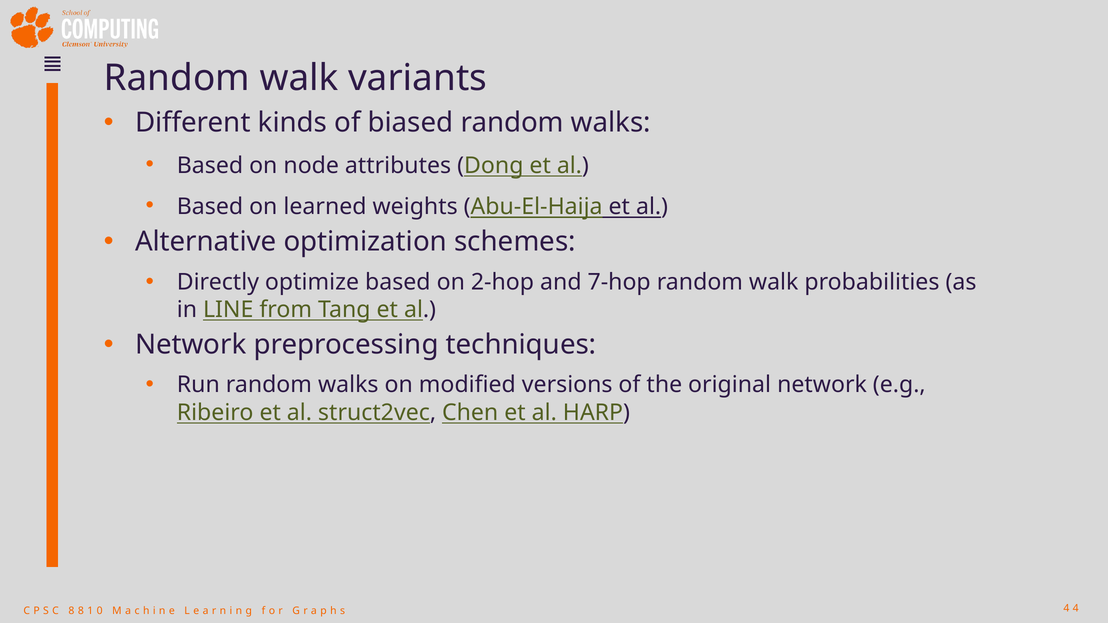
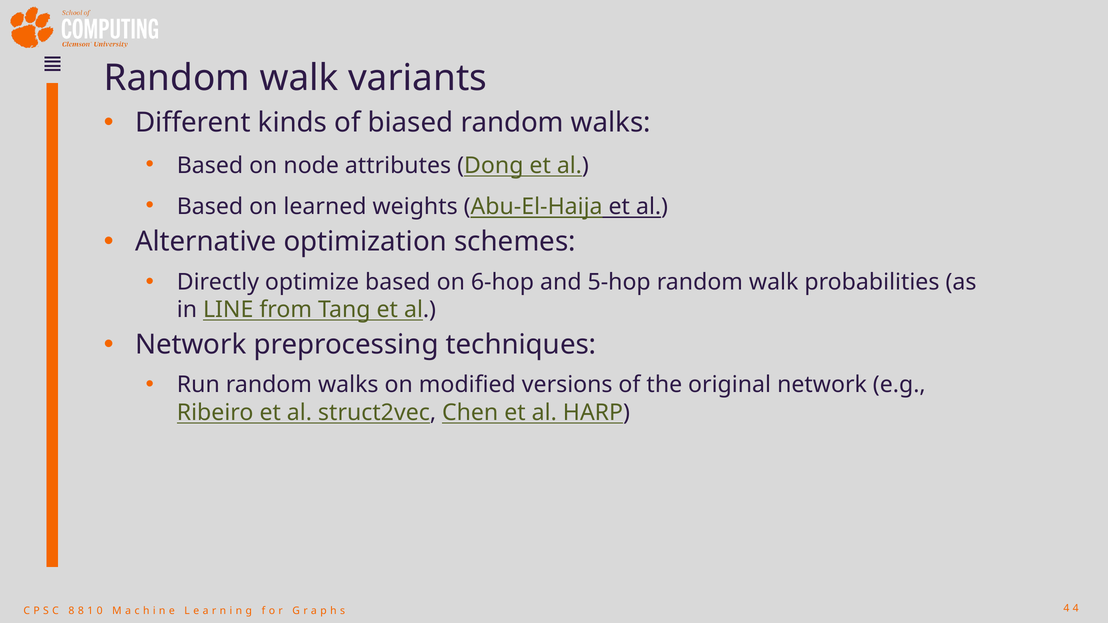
2-hop: 2-hop -> 6-hop
7-hop: 7-hop -> 5-hop
